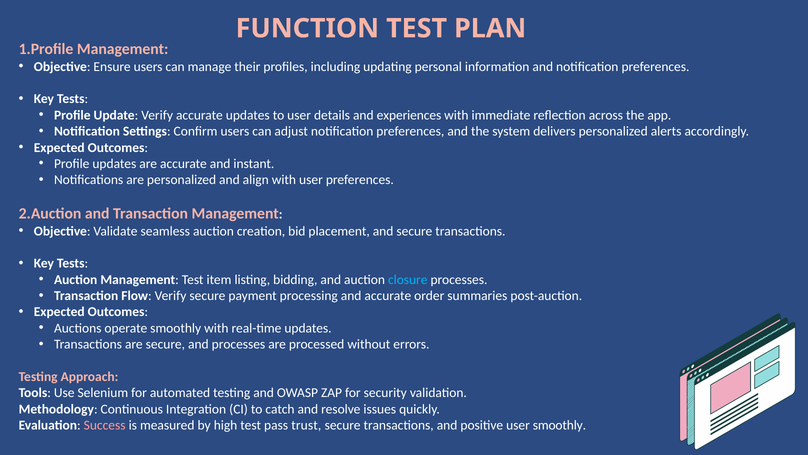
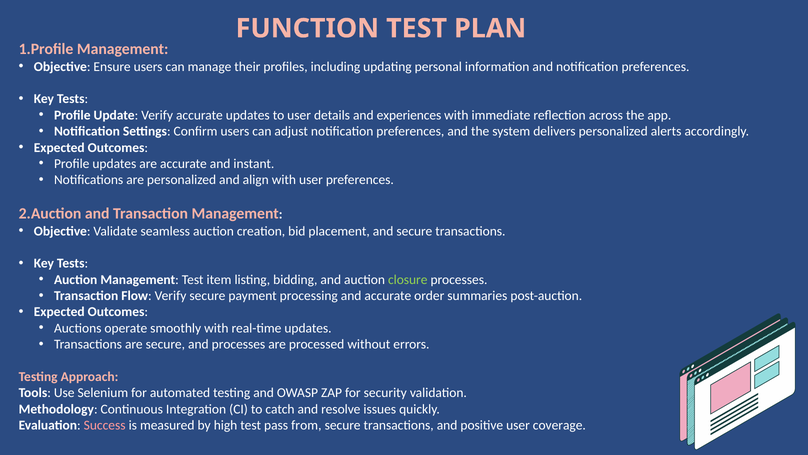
closure colour: light blue -> light green
trust: trust -> from
user smoothly: smoothly -> coverage
